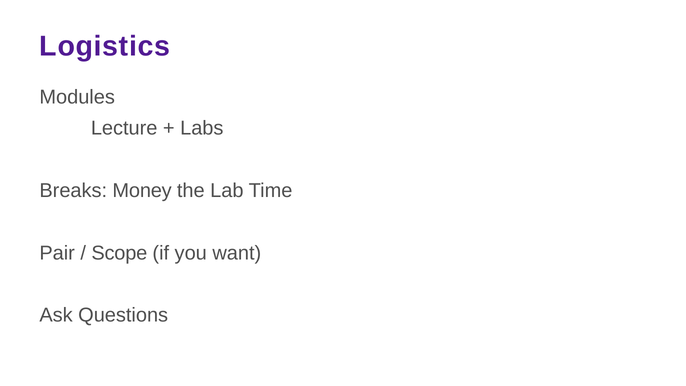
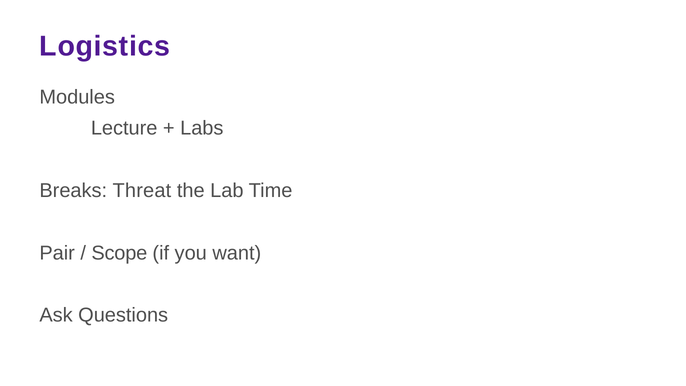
Money: Money -> Threat
